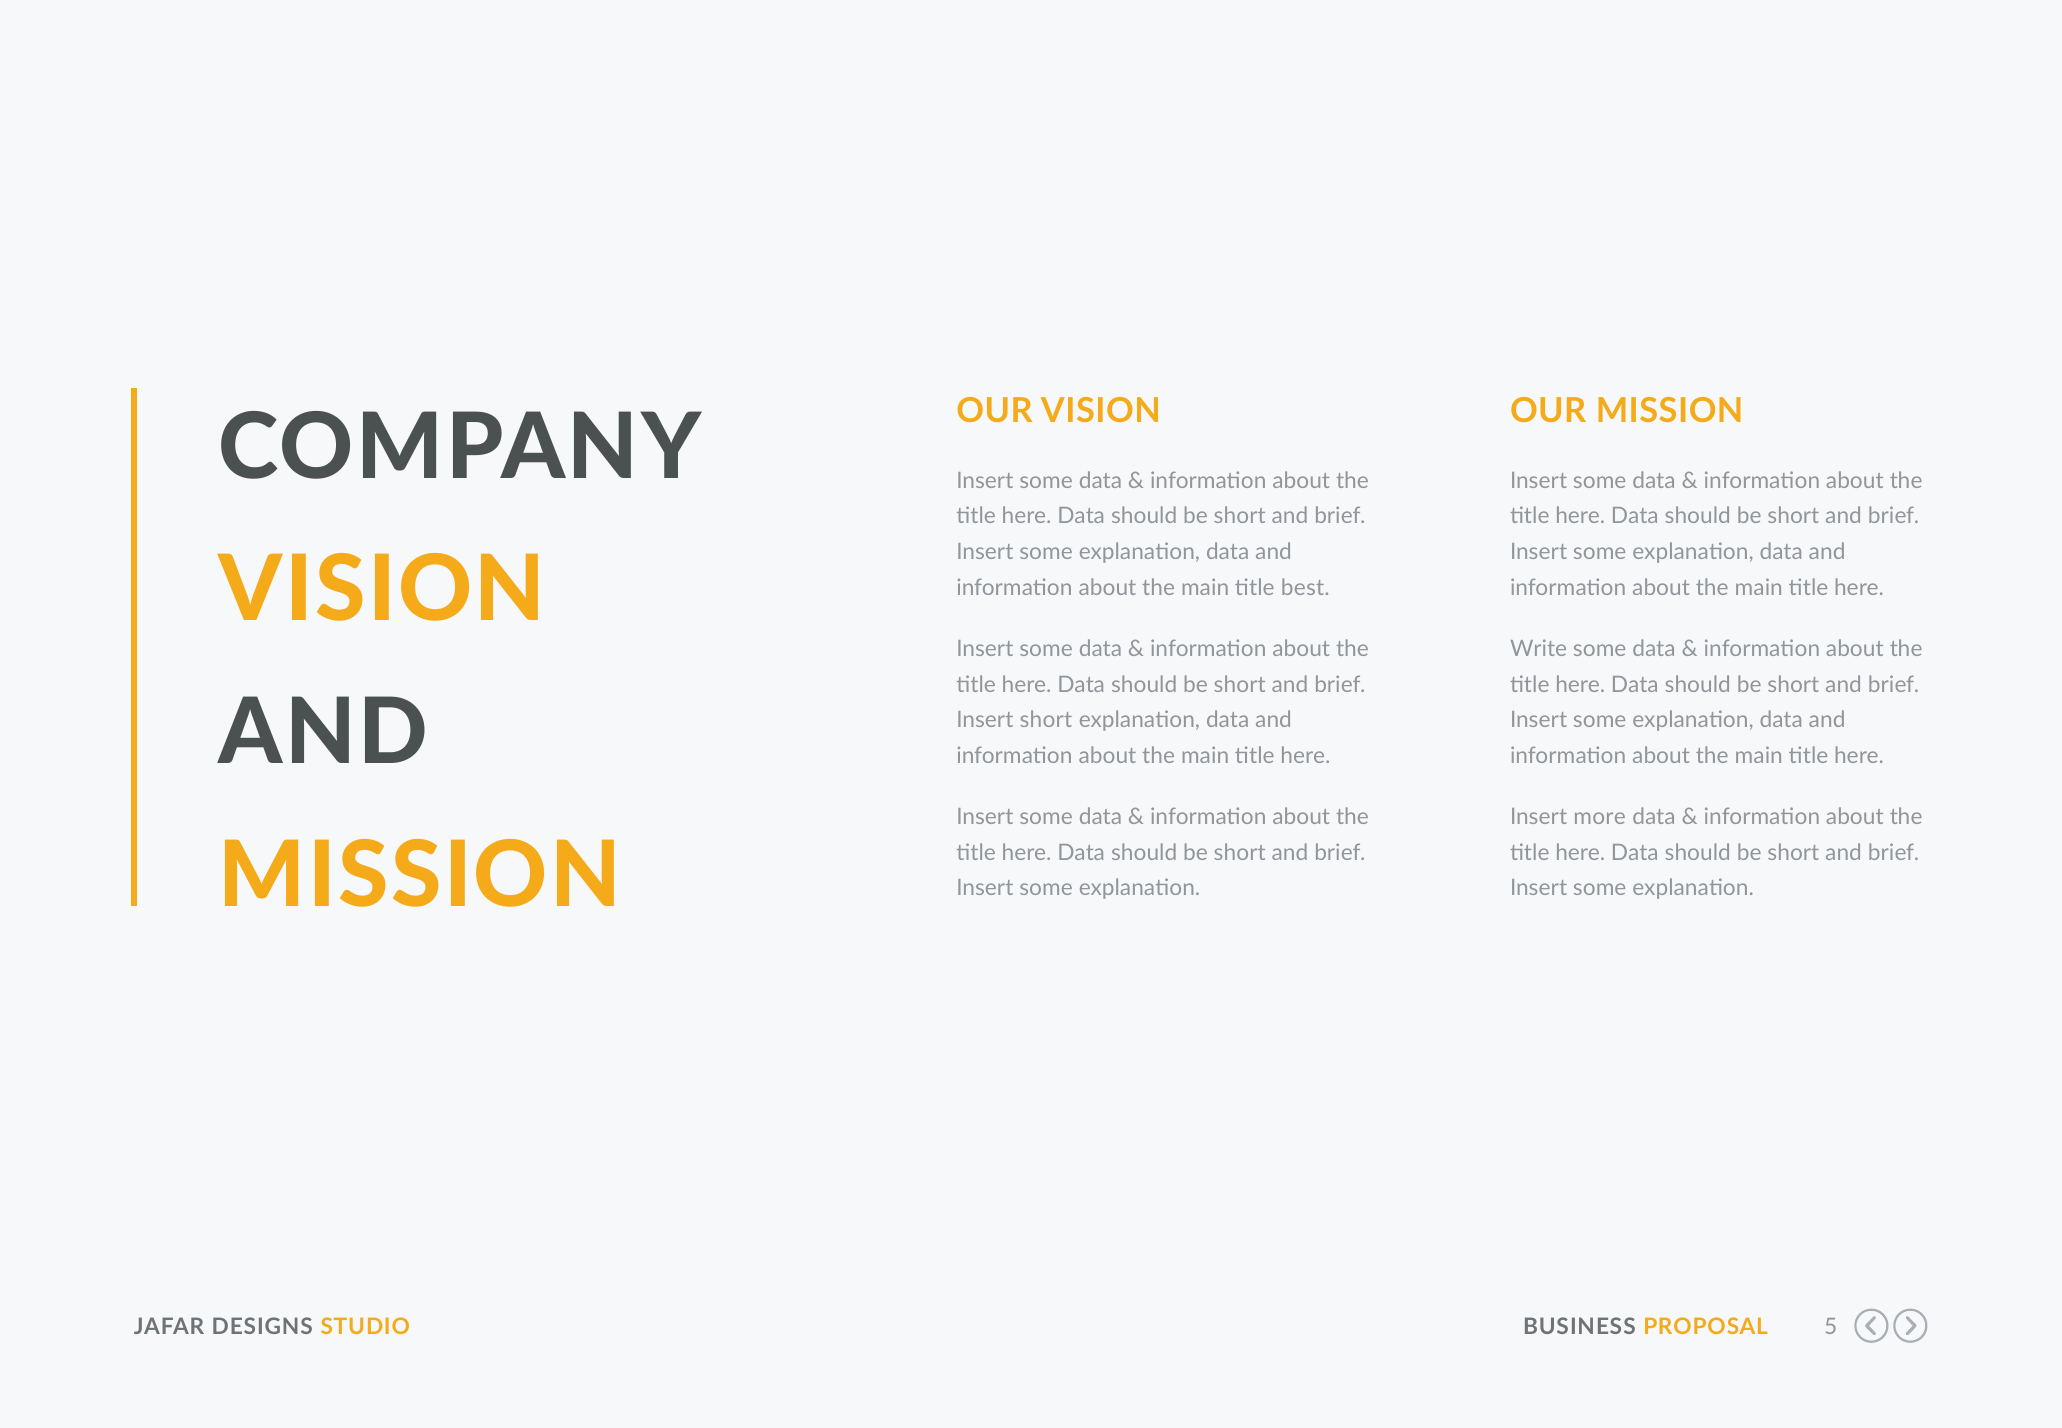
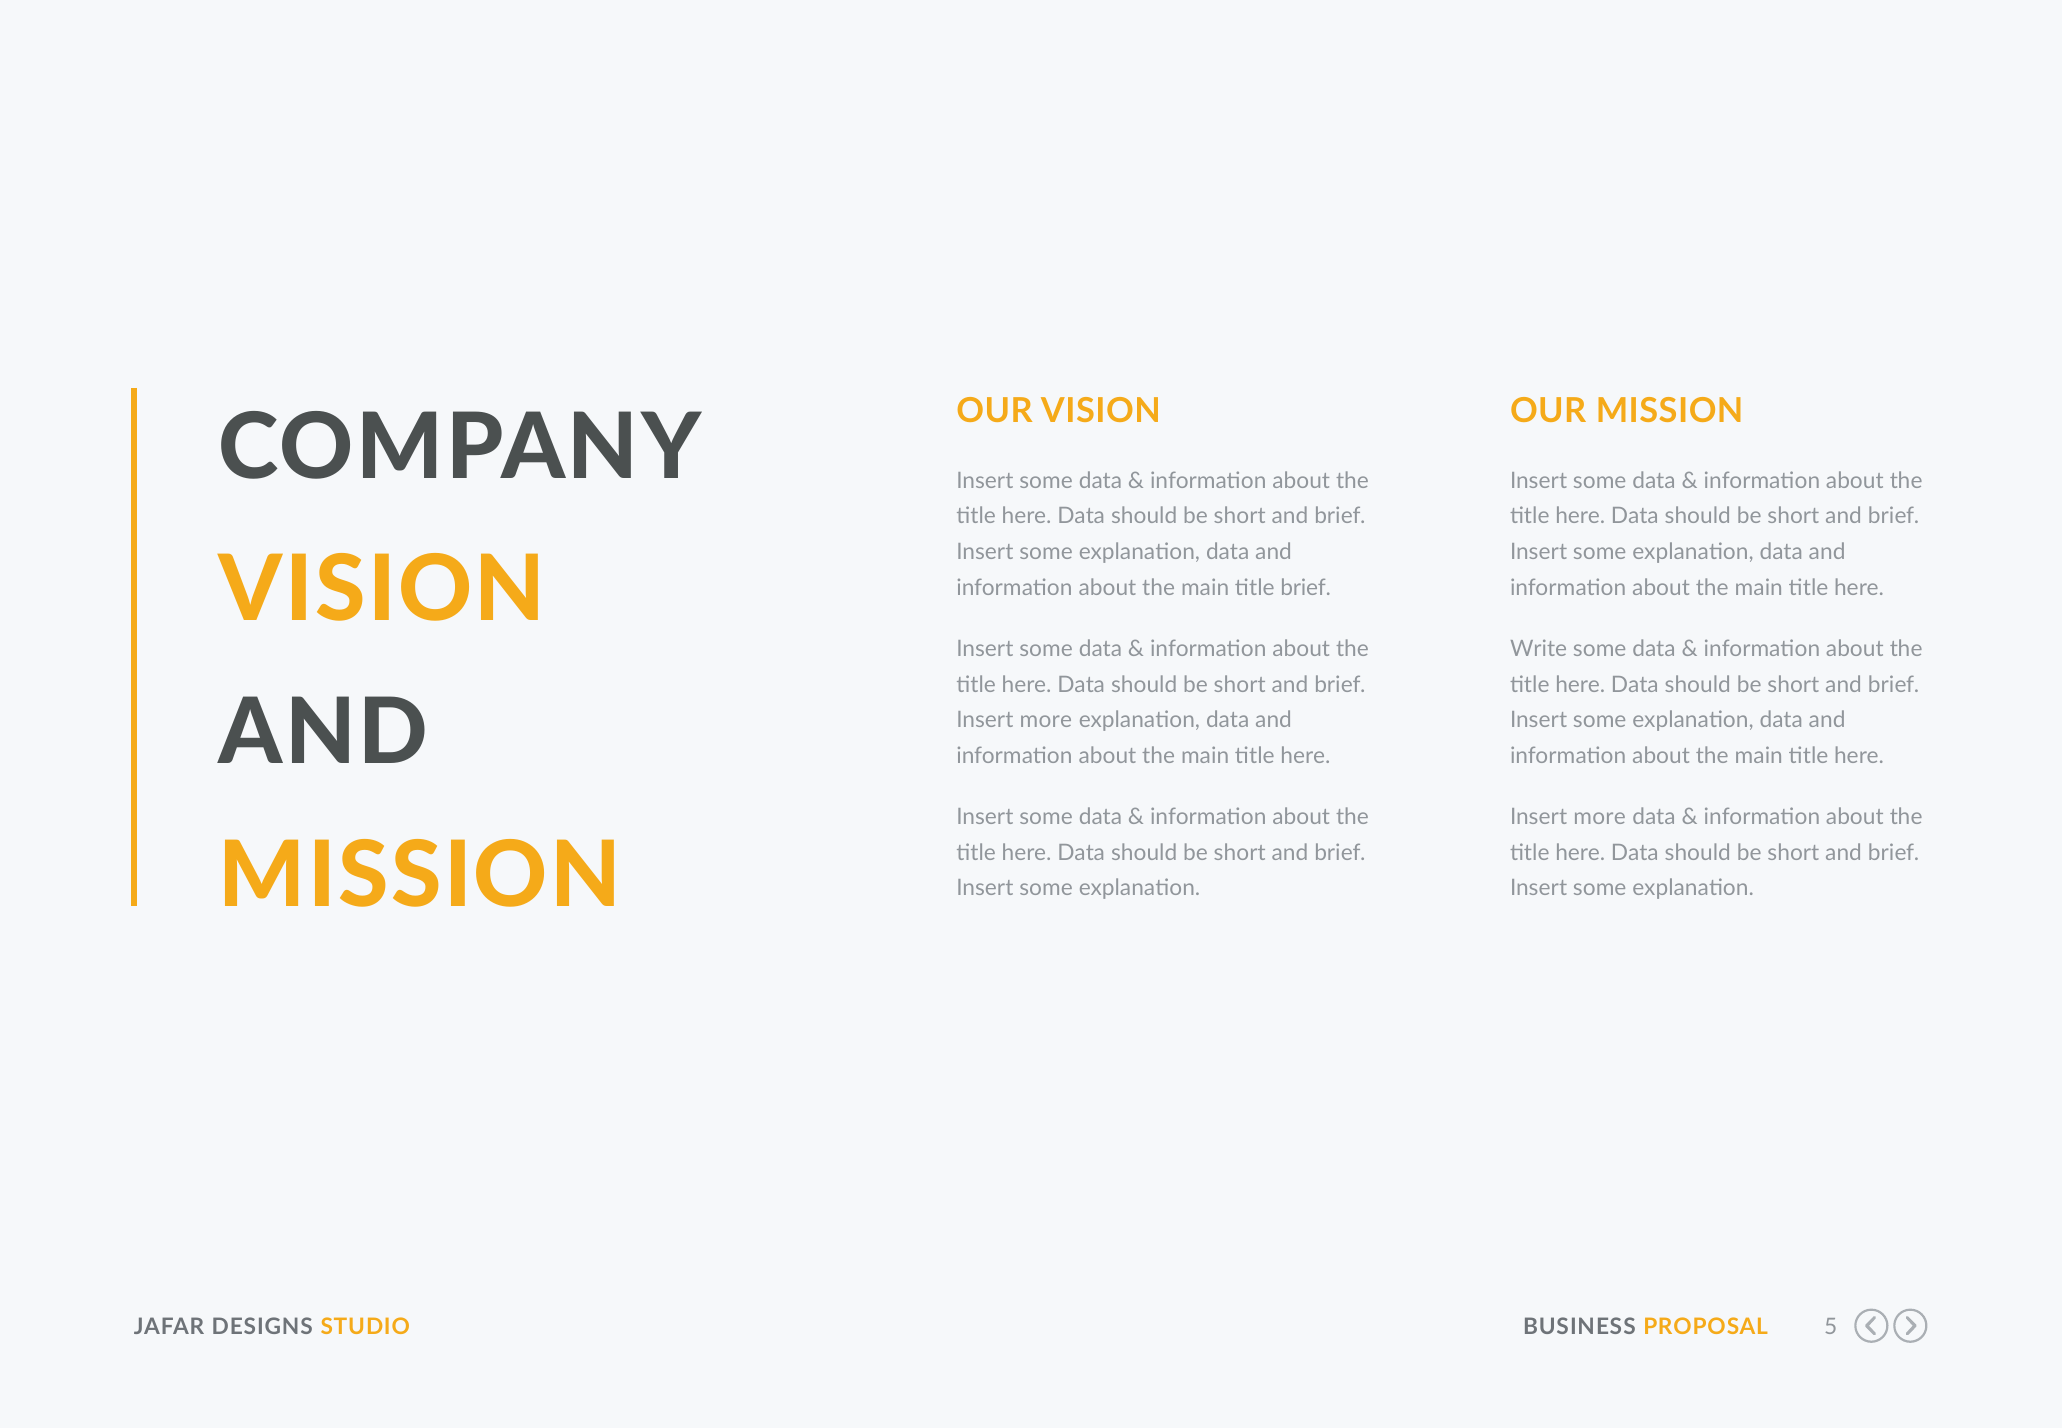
title best: best -> brief
short at (1046, 720): short -> more
